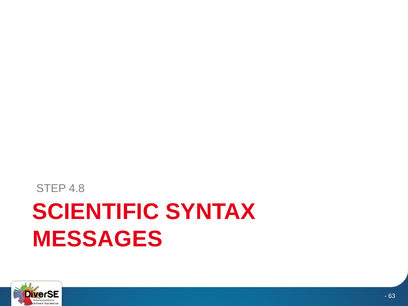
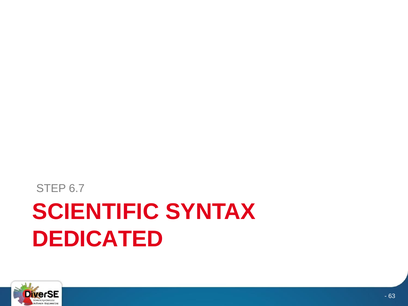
4.8: 4.8 -> 6.7
MESSAGES: MESSAGES -> DEDICATED
